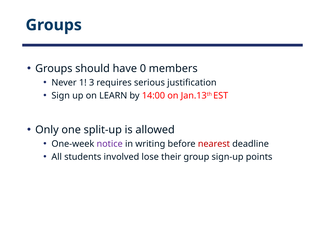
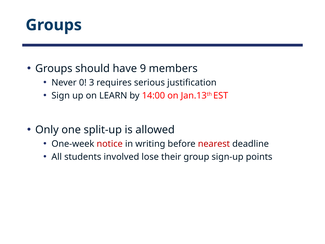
0: 0 -> 9
1: 1 -> 0
notice colour: purple -> red
